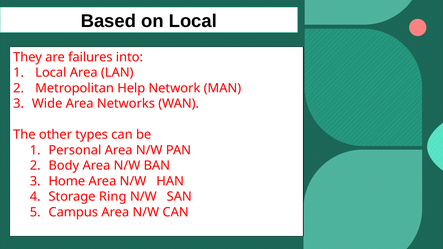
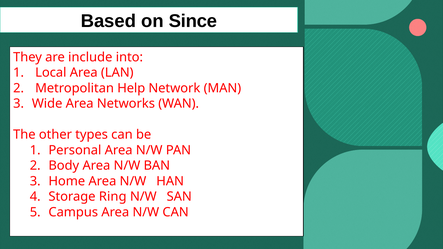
on Local: Local -> Since
failures: failures -> include
